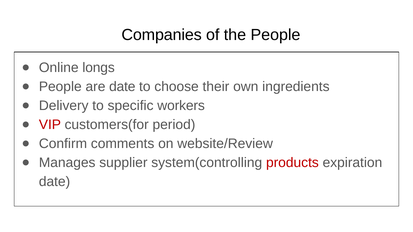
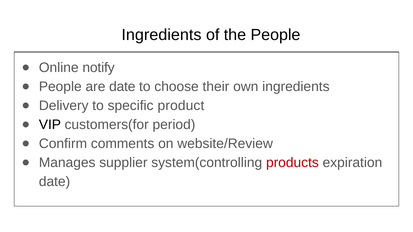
Companies at (162, 35): Companies -> Ingredients
longs: longs -> notify
workers: workers -> product
VIP colour: red -> black
